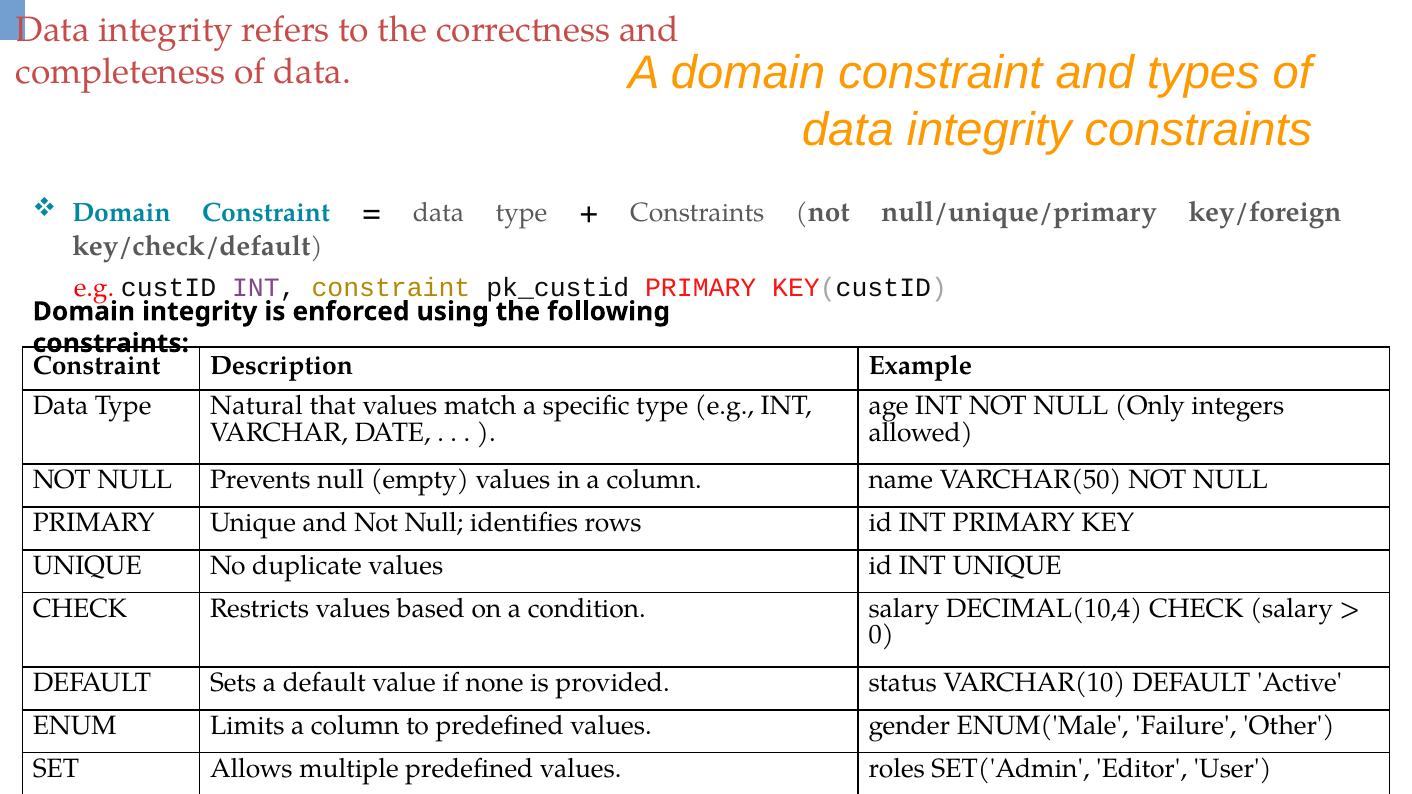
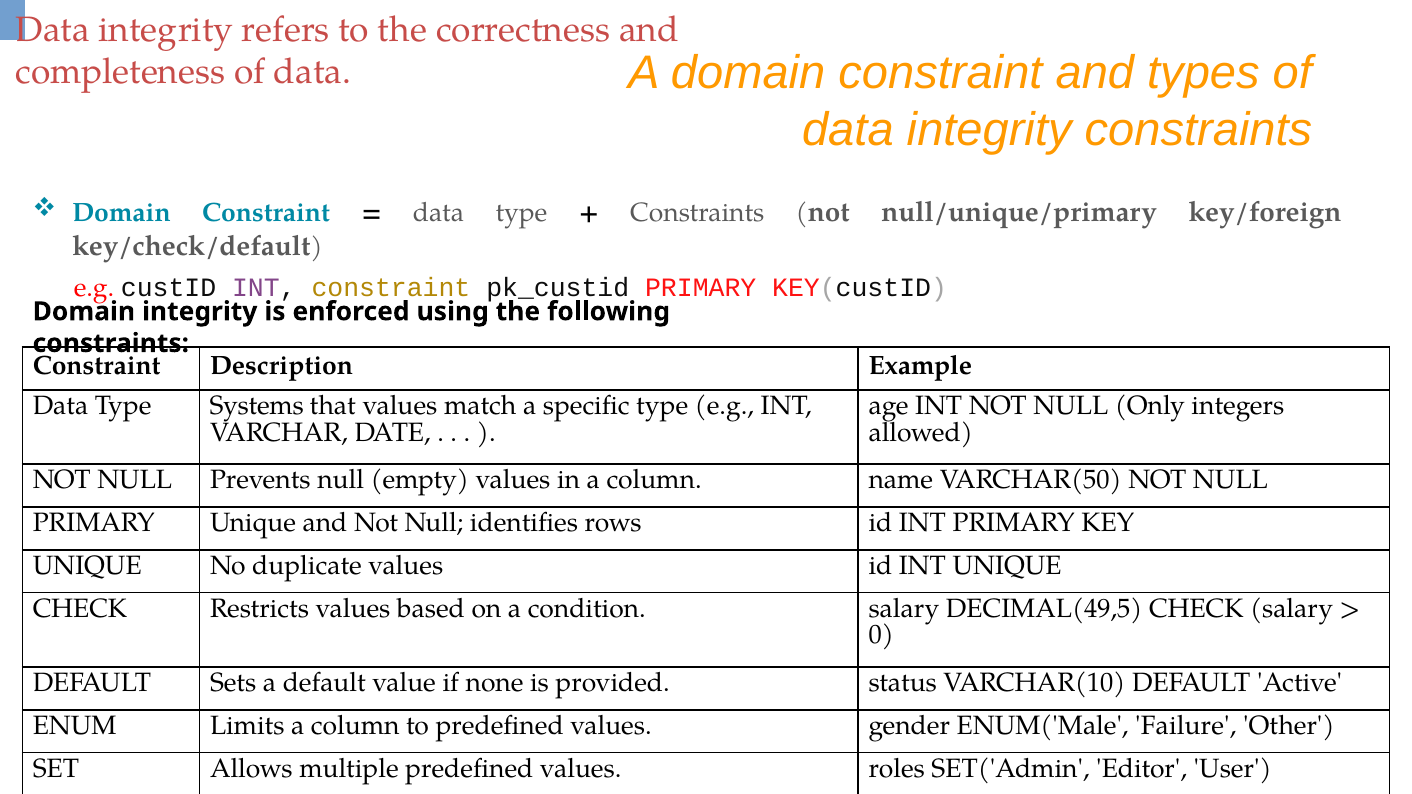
Natural: Natural -> Systems
DECIMAL(10,4: DECIMAL(10,4 -> DECIMAL(49,5
